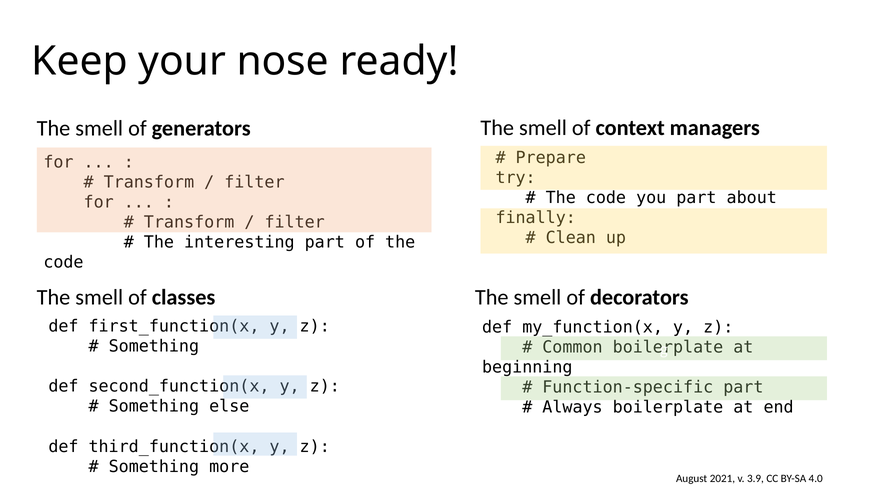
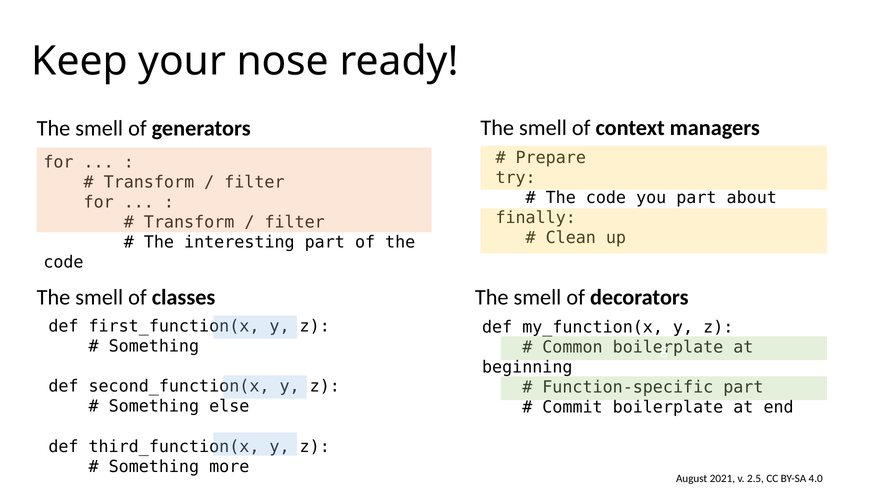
Always: Always -> Commit
3.9: 3.9 -> 2.5
